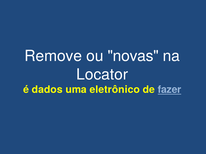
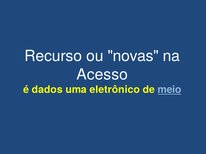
Remove: Remove -> Recurso
Locator: Locator -> Acesso
fazer: fazer -> meio
